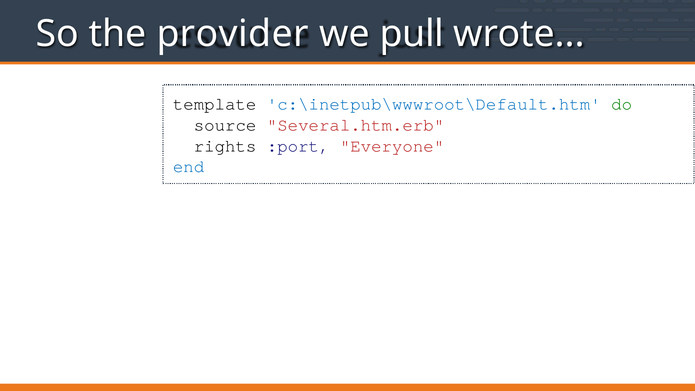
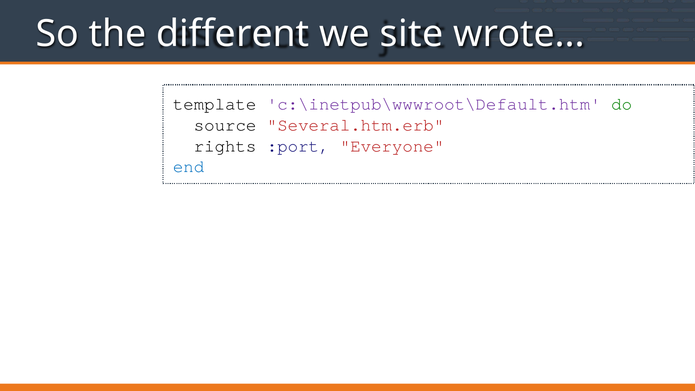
provider: provider -> different
pull: pull -> site
c:\inetpub\wwwroot\Default.htm colour: blue -> purple
